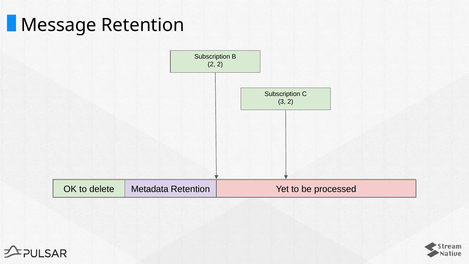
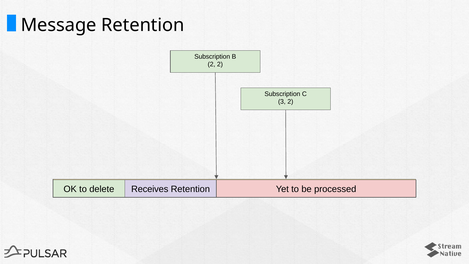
Metadata: Metadata -> Receives
